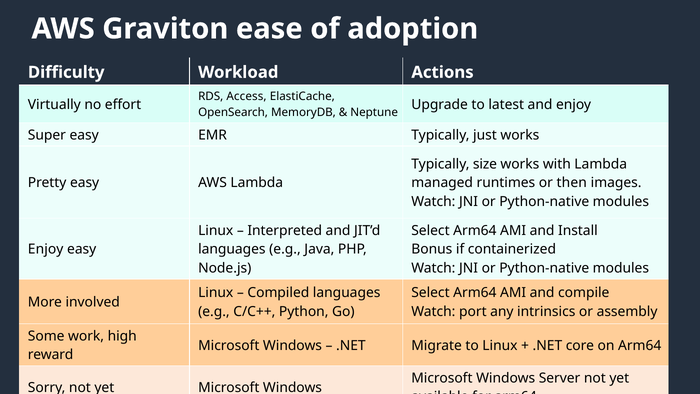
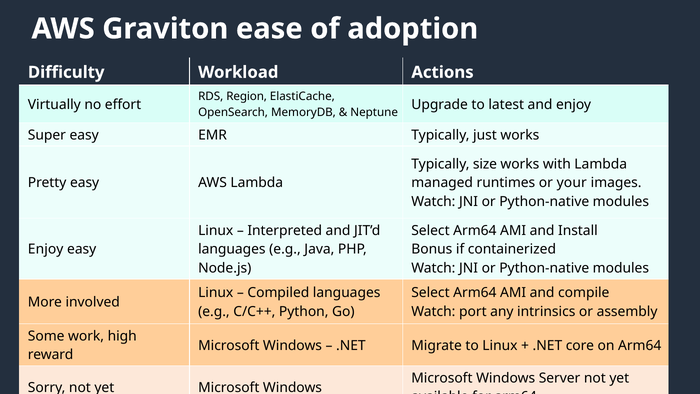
Access: Access -> Region
then: then -> your
